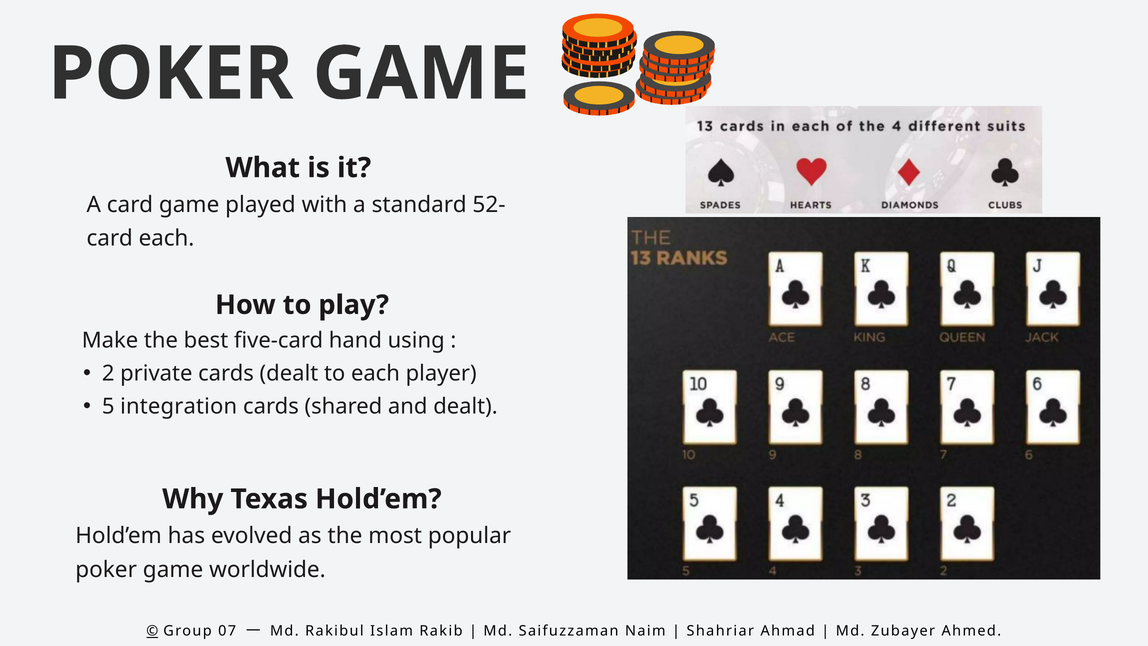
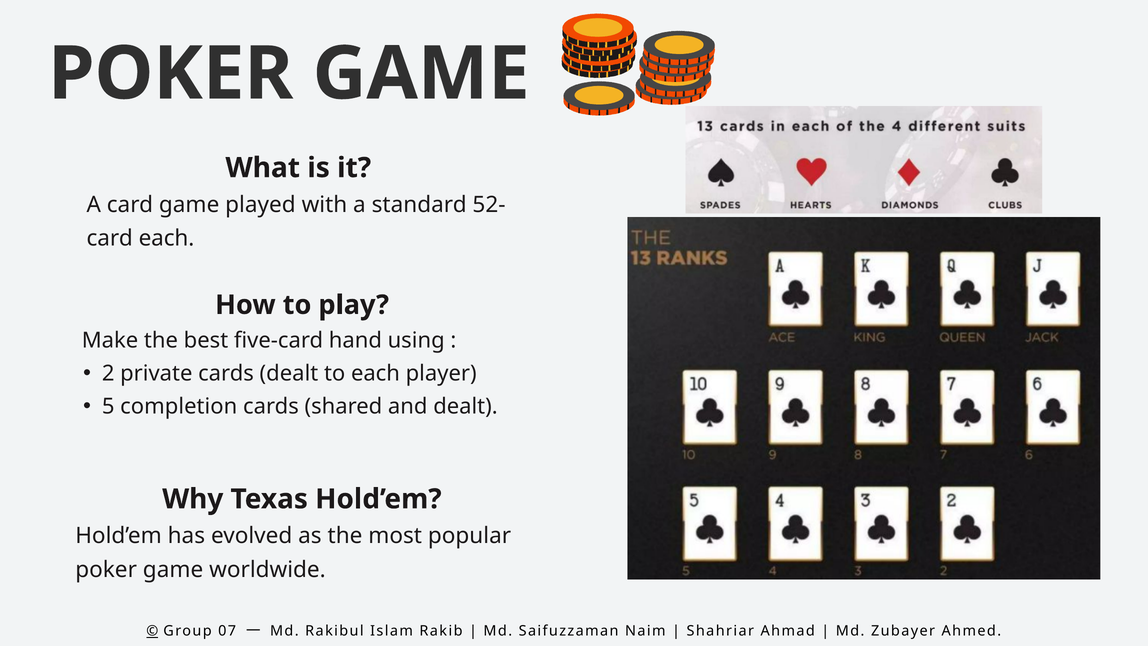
integration: integration -> completion
